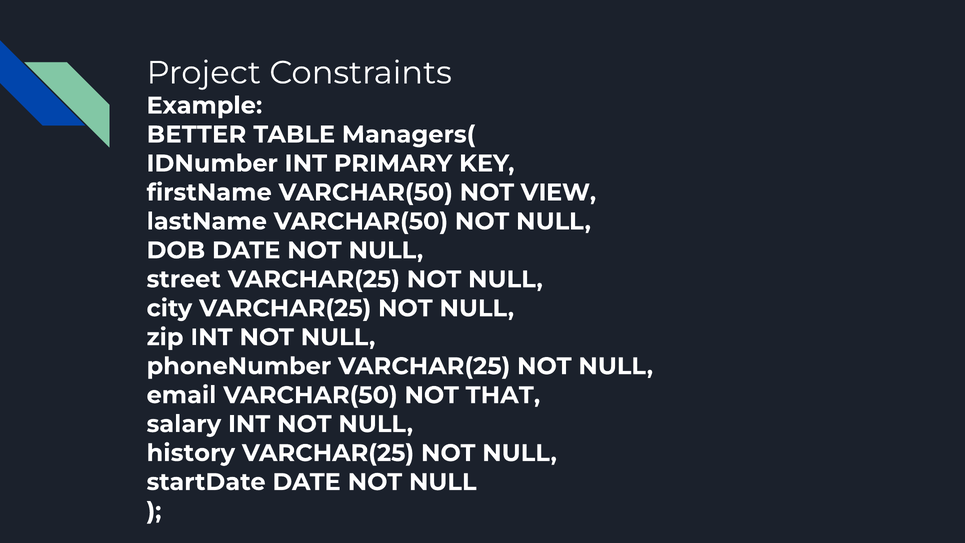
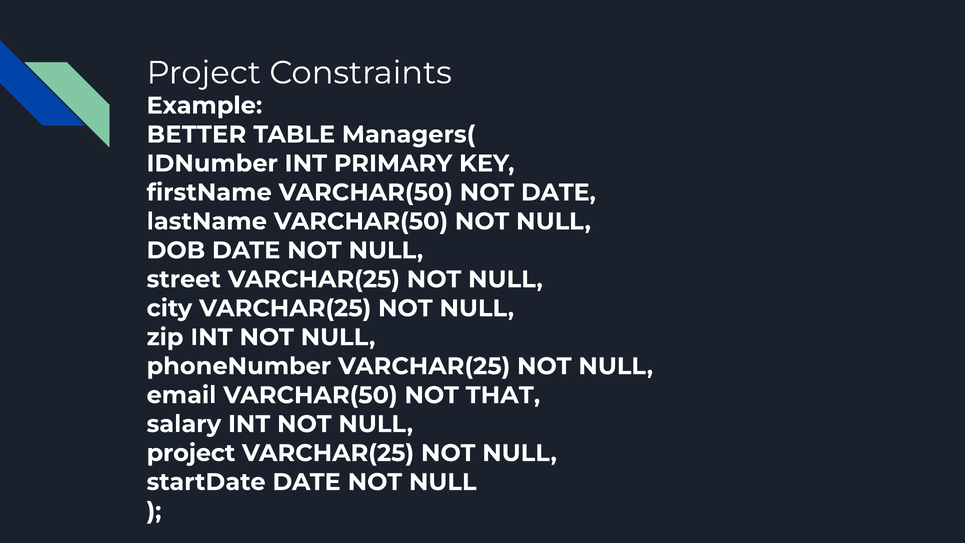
NOT VIEW: VIEW -> DATE
history at (191, 453): history -> project
